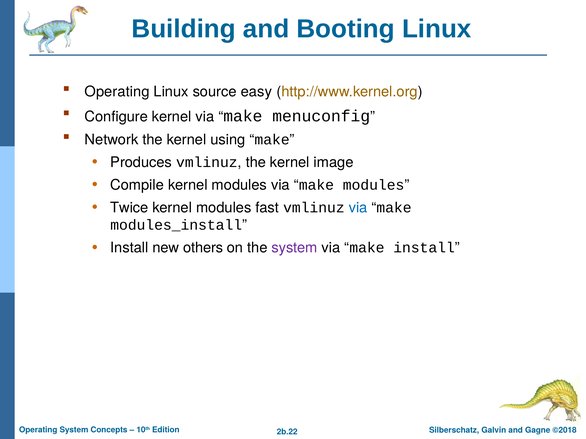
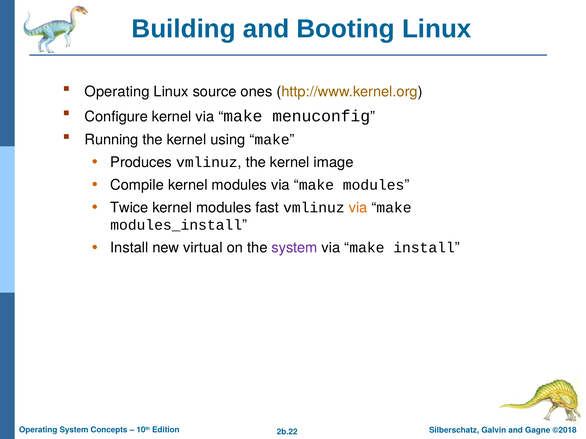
easy: easy -> ones
Network: Network -> Running
via at (358, 208) colour: blue -> orange
others: others -> virtual
